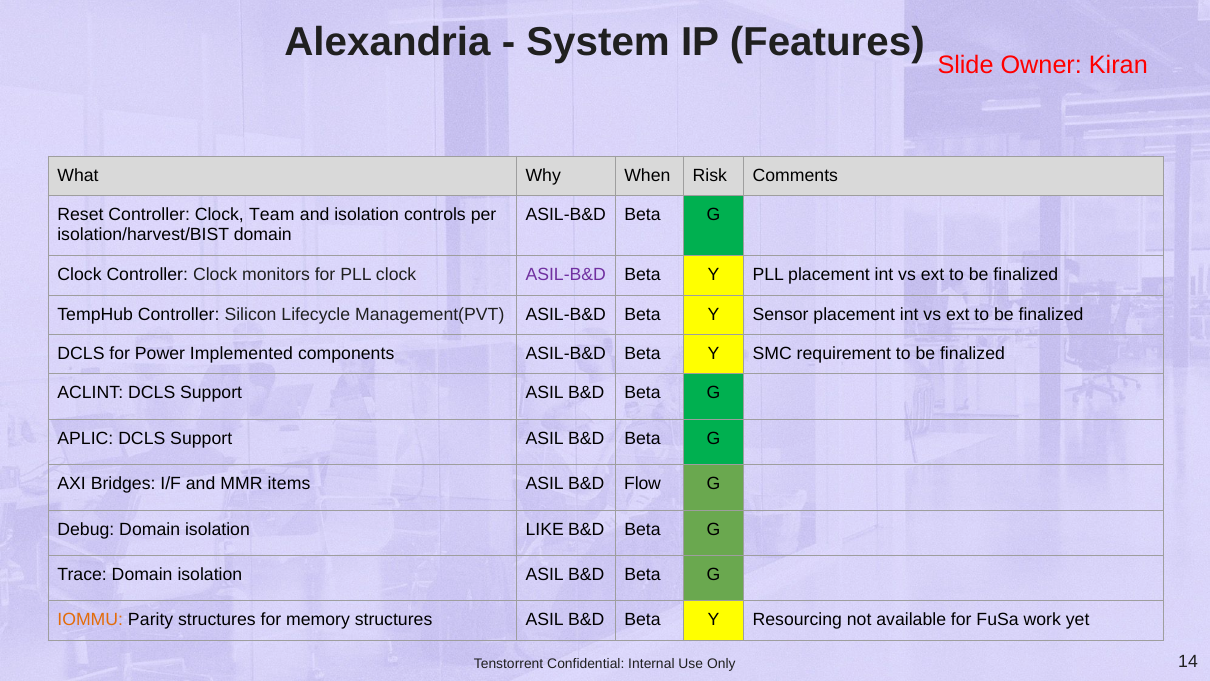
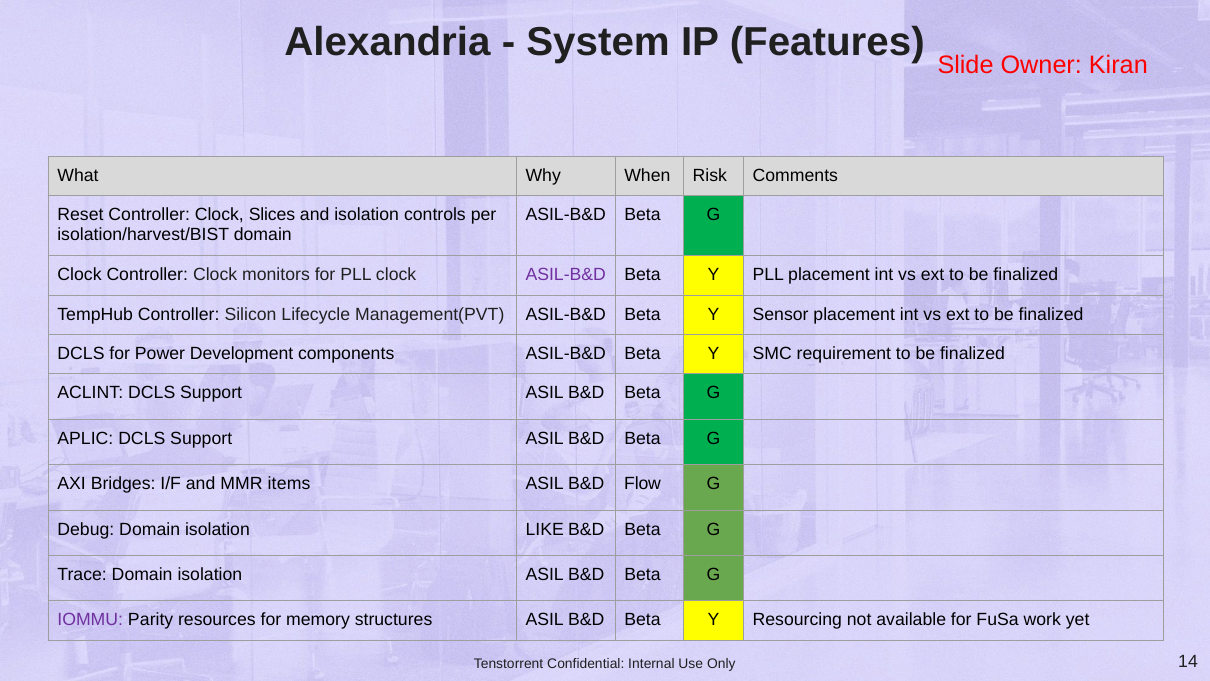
Team: Team -> Slices
Implemented: Implemented -> Development
IOMMU colour: orange -> purple
Parity structures: structures -> resources
